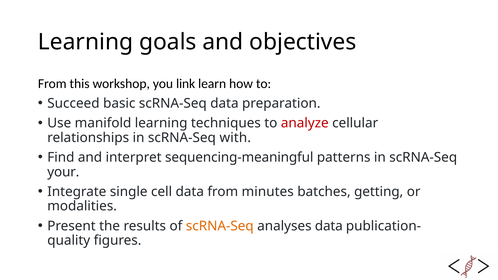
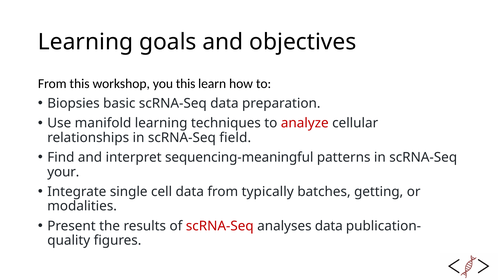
you link: link -> this
Succeed: Succeed -> Biopsies
with: with -> field
minutes: minutes -> typically
scRNA-Seq at (220, 226) colour: orange -> red
